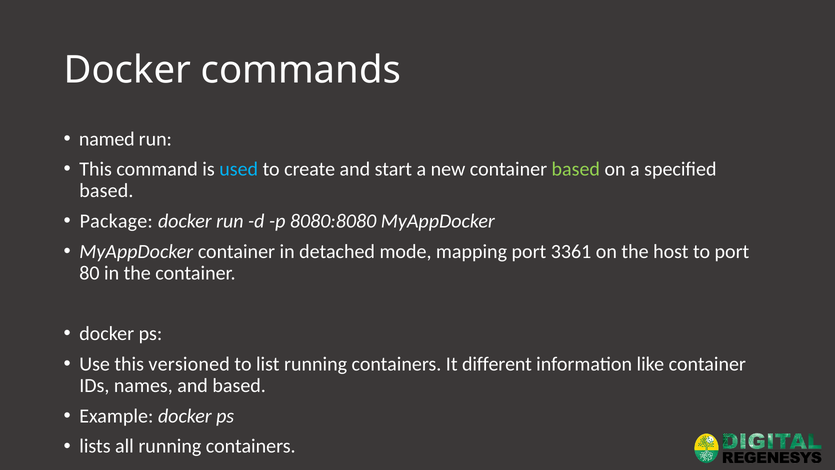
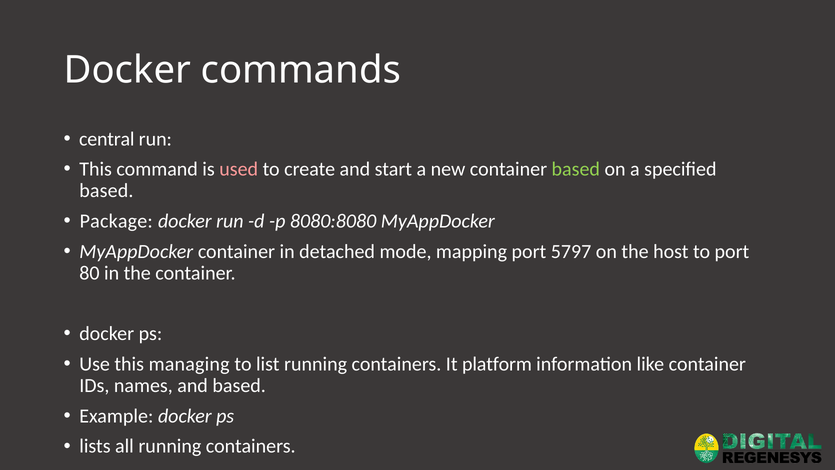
named: named -> central
used colour: light blue -> pink
3361: 3361 -> 5797
versioned: versioned -> managing
different: different -> platform
